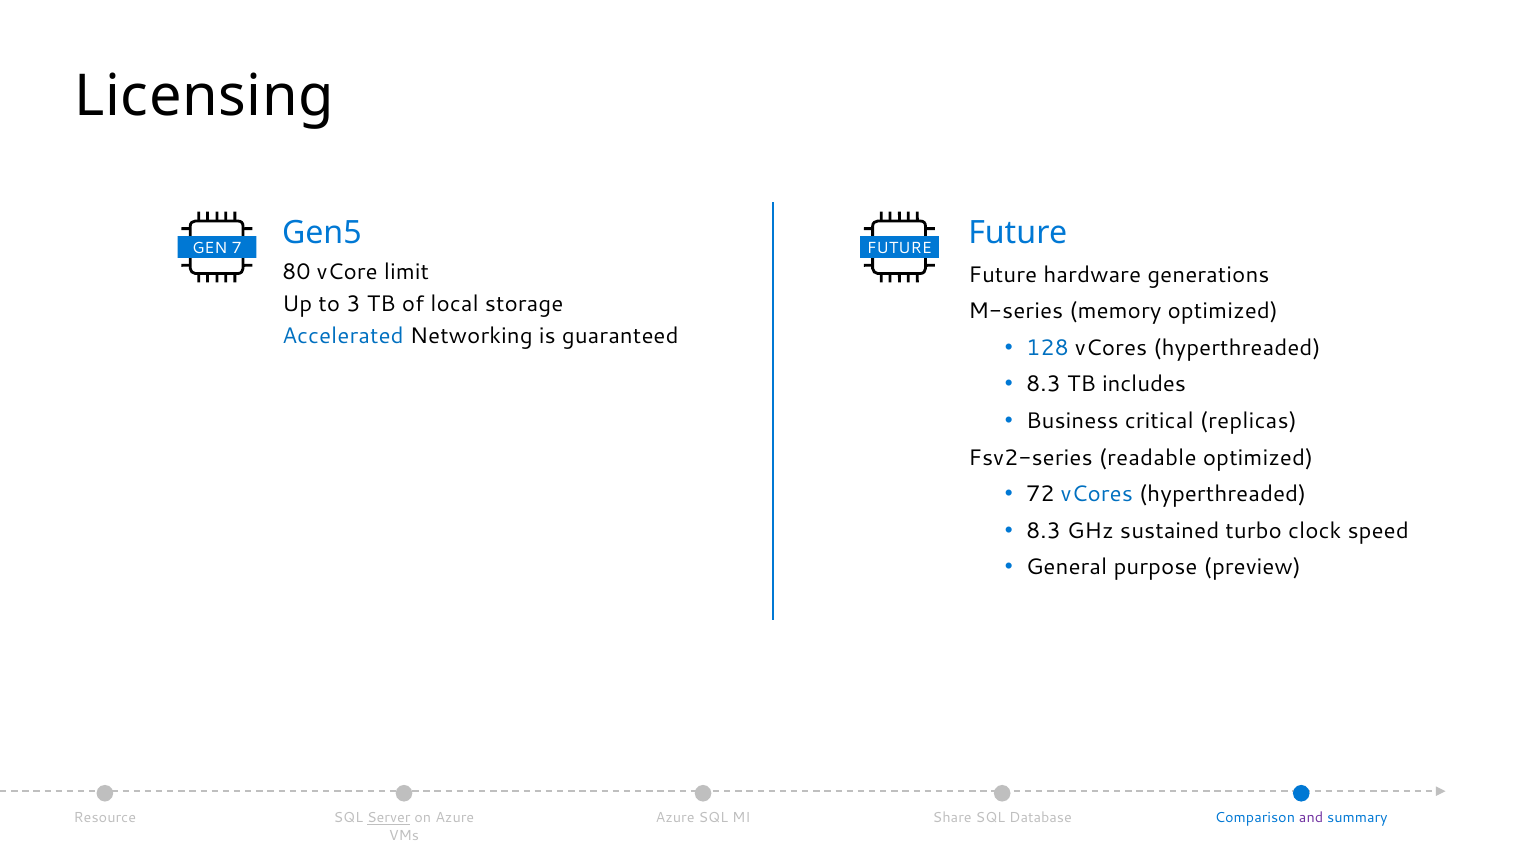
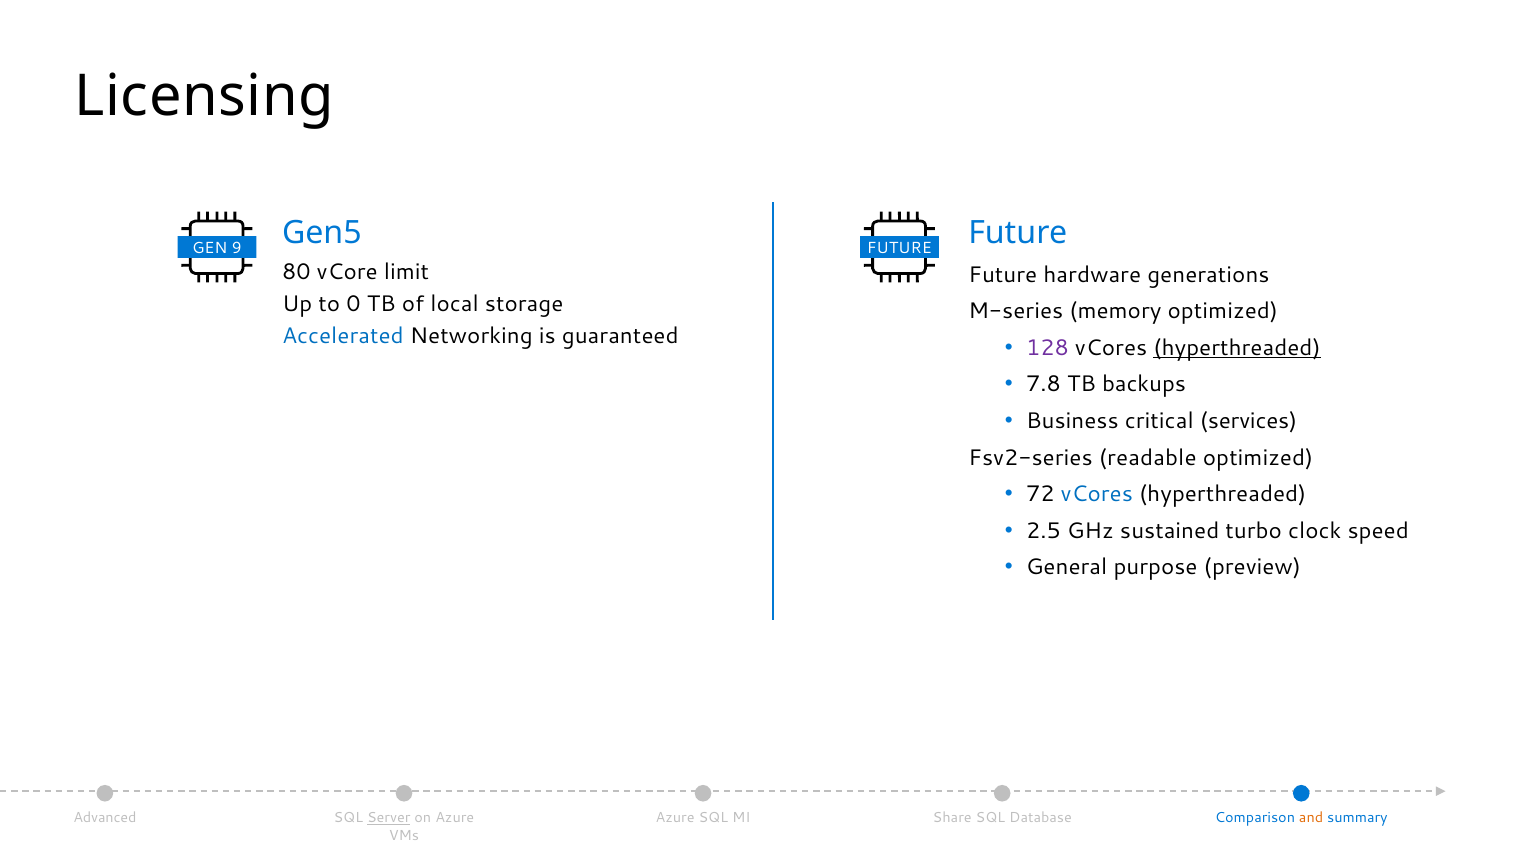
7: 7 -> 9
3: 3 -> 0
128 colour: blue -> purple
hyperthreaded at (1237, 348) underline: none -> present
8.3 at (1043, 385): 8.3 -> 7.8
includes: includes -> backups
replicas: replicas -> services
8.3 at (1043, 531): 8.3 -> 2.5
Resource: Resource -> Advanced
and colour: purple -> orange
